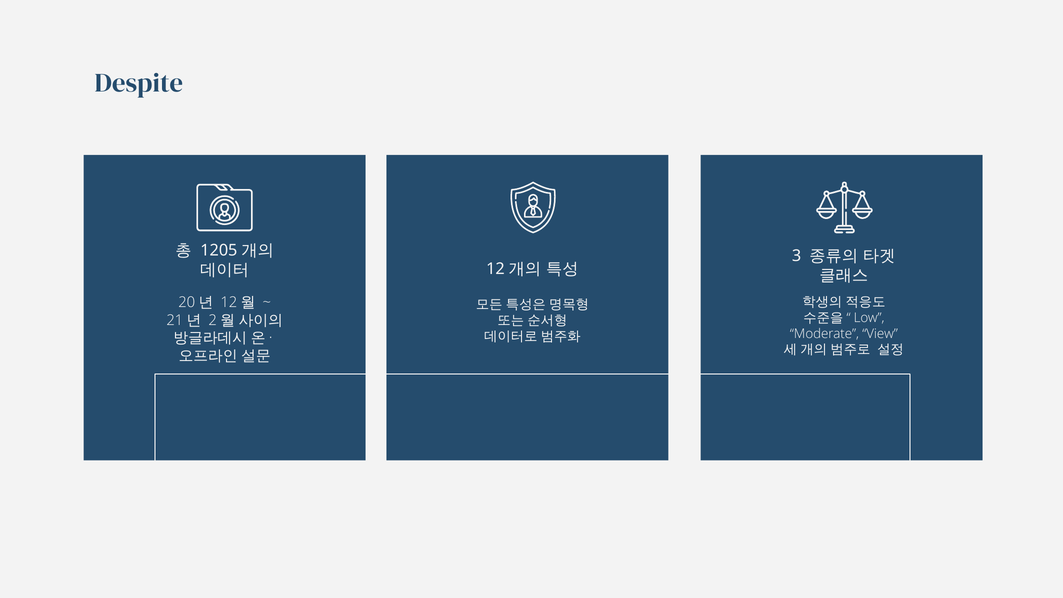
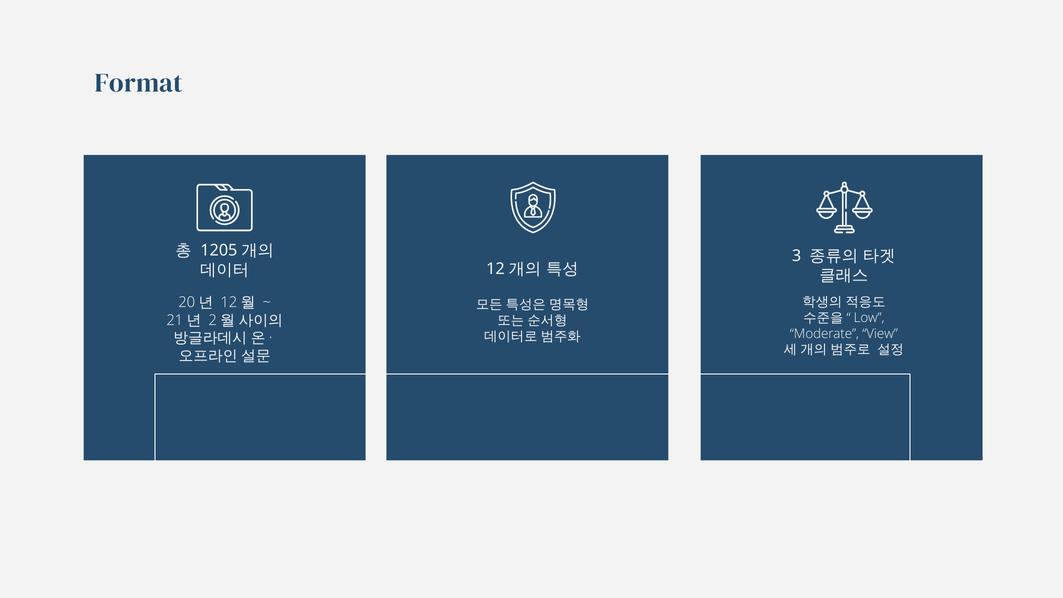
Despite: Despite -> Format
